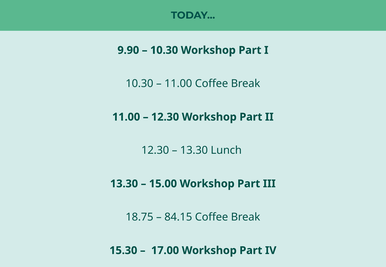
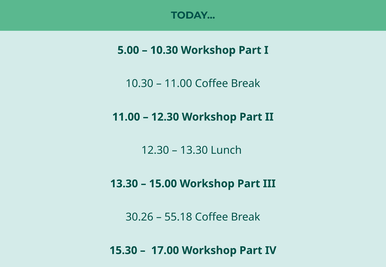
9.90: 9.90 -> 5.00
18.75: 18.75 -> 30.26
84.15: 84.15 -> 55.18
